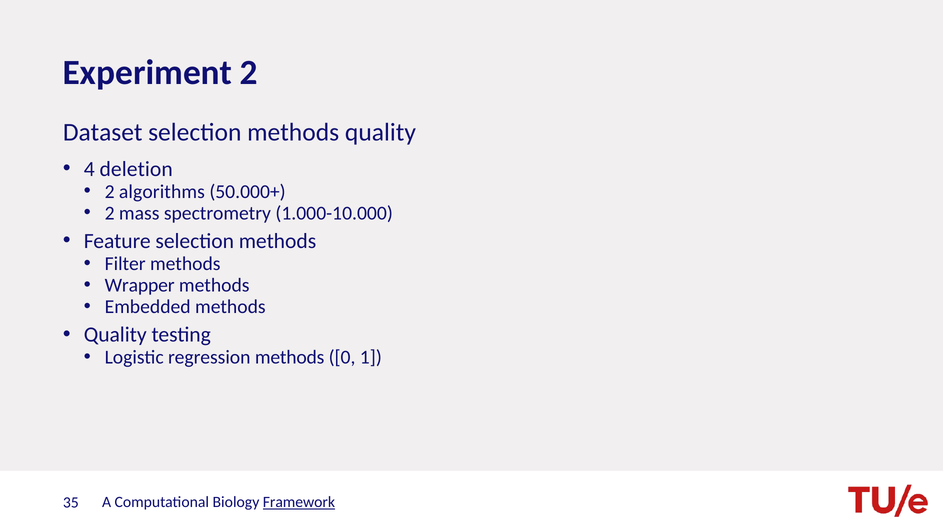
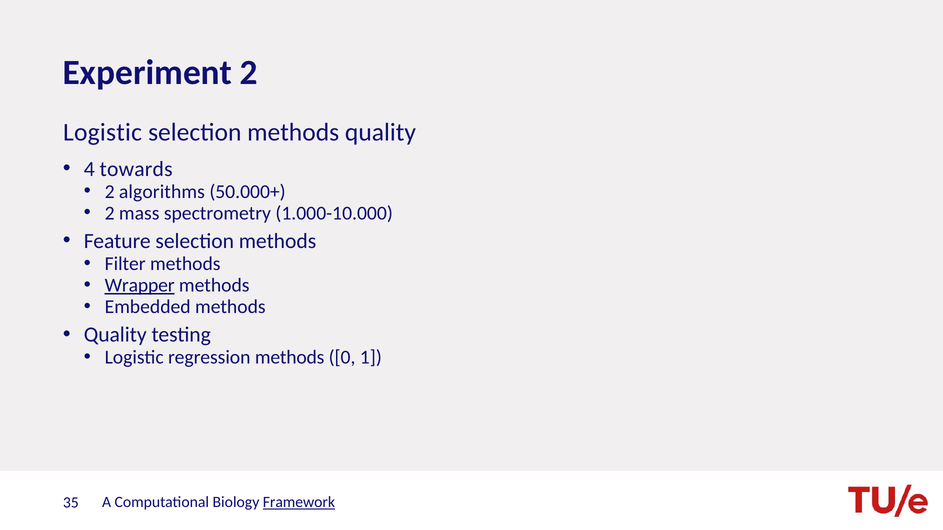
Dataset at (103, 133): Dataset -> Logistic
deletion: deletion -> towards
Wrapper underline: none -> present
